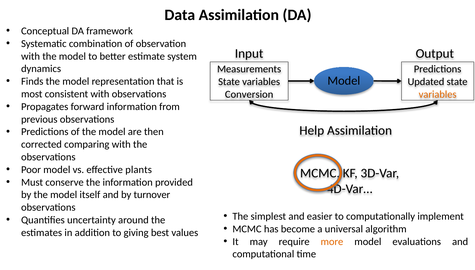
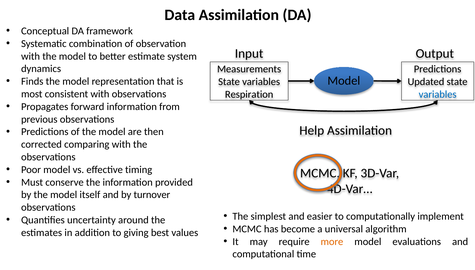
Conversion: Conversion -> Respiration
variables at (438, 94) colour: orange -> blue
plants: plants -> timing
